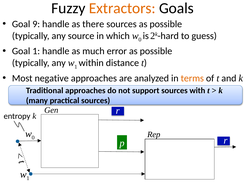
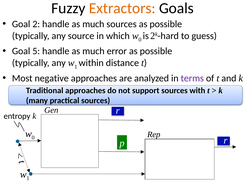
9: 9 -> 2
there at (93, 24): there -> much
Goal 1: 1 -> 5
terms colour: orange -> purple
